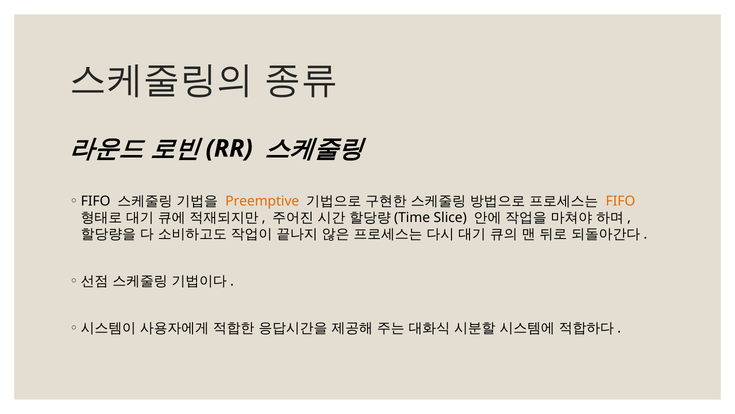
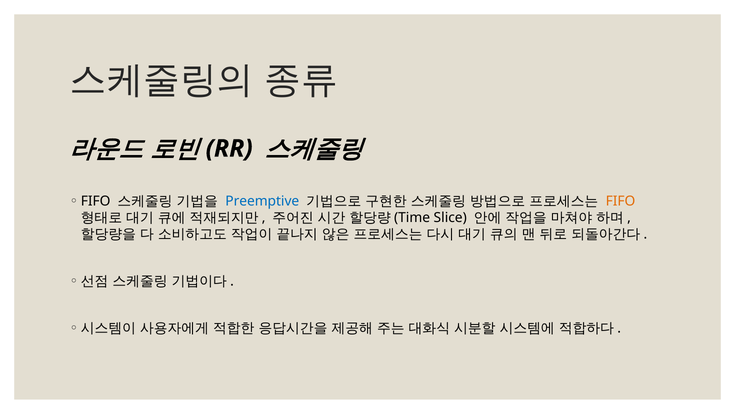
Preemptive colour: orange -> blue
